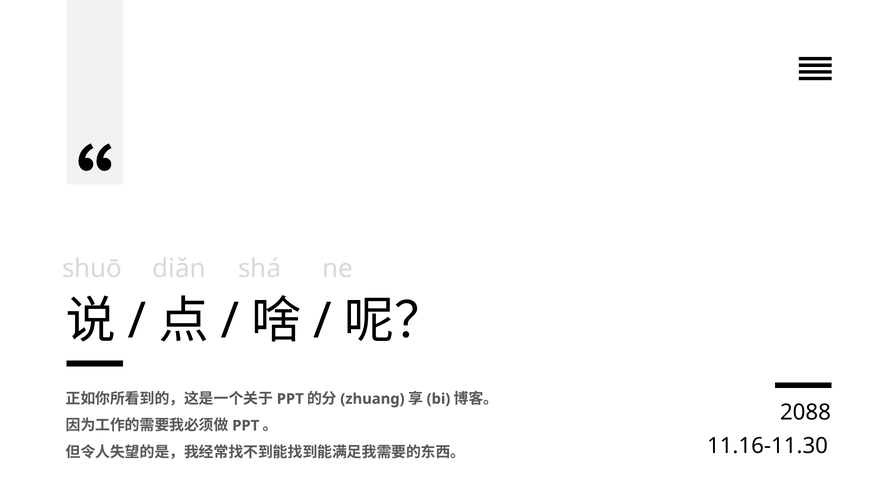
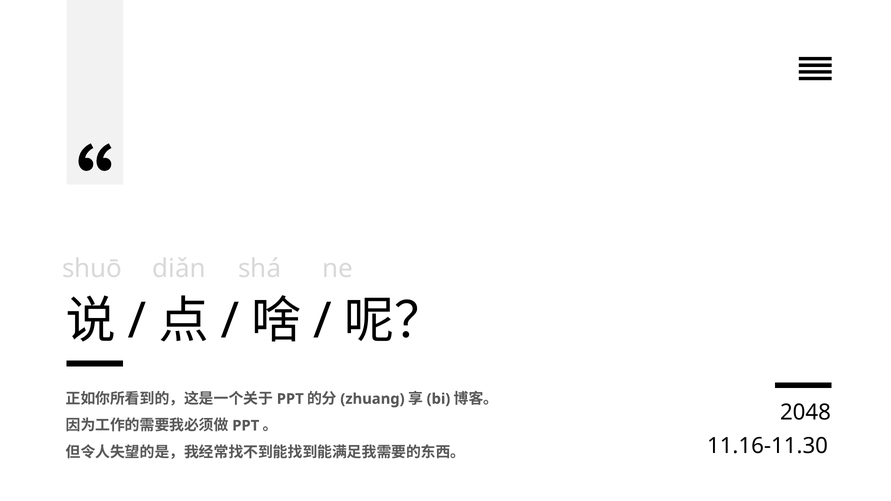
2088: 2088 -> 2048
